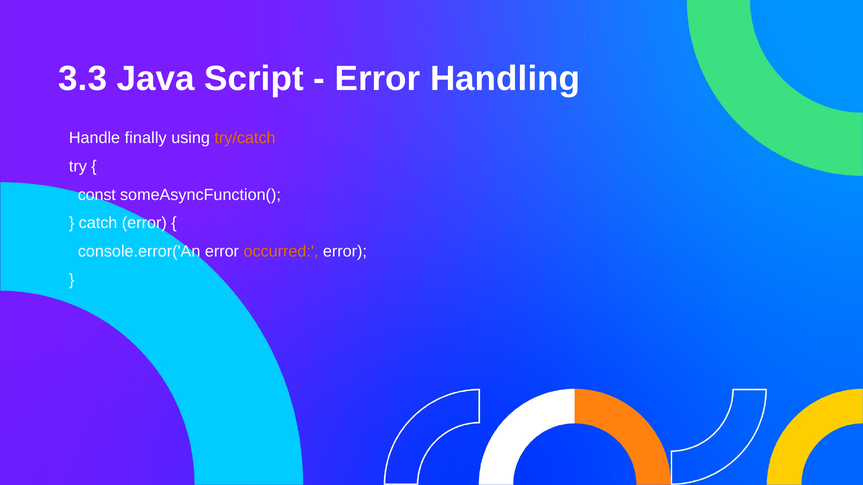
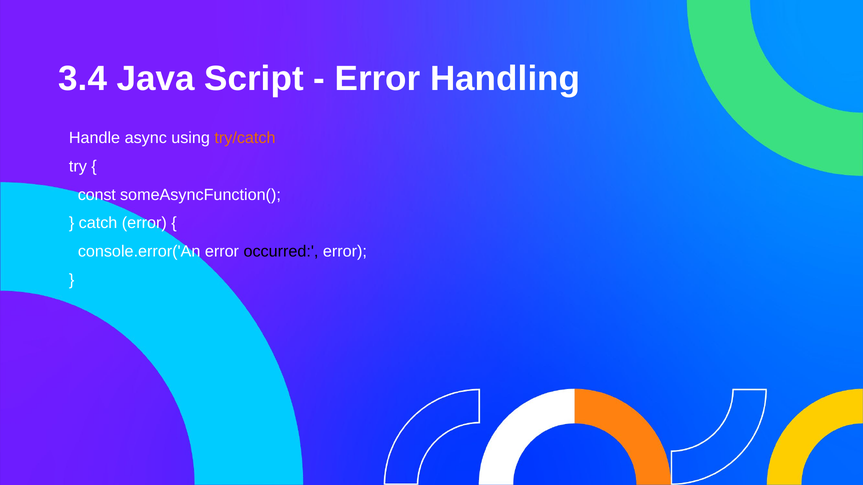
3.3: 3.3 -> 3.4
finally: finally -> async
occurred colour: orange -> black
